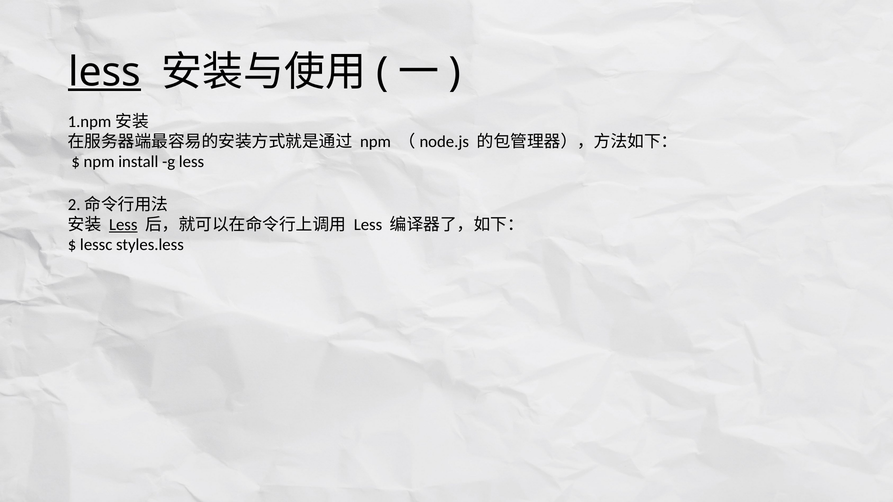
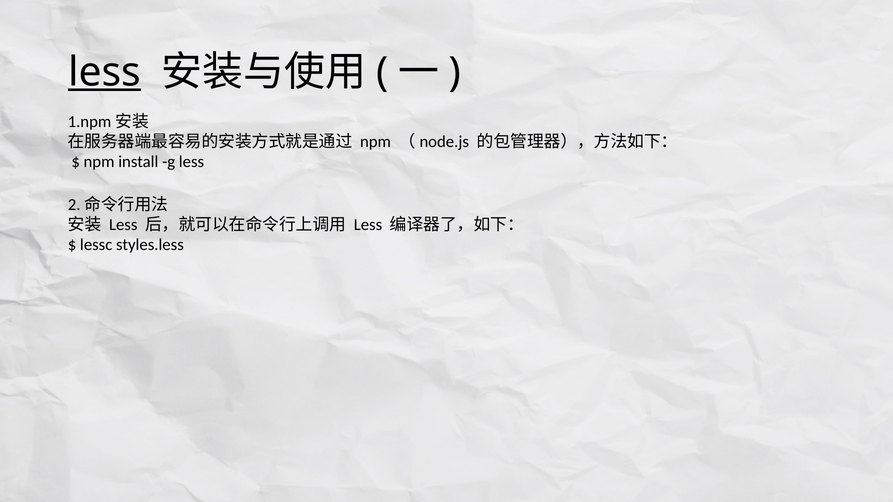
Less at (123, 225) underline: present -> none
